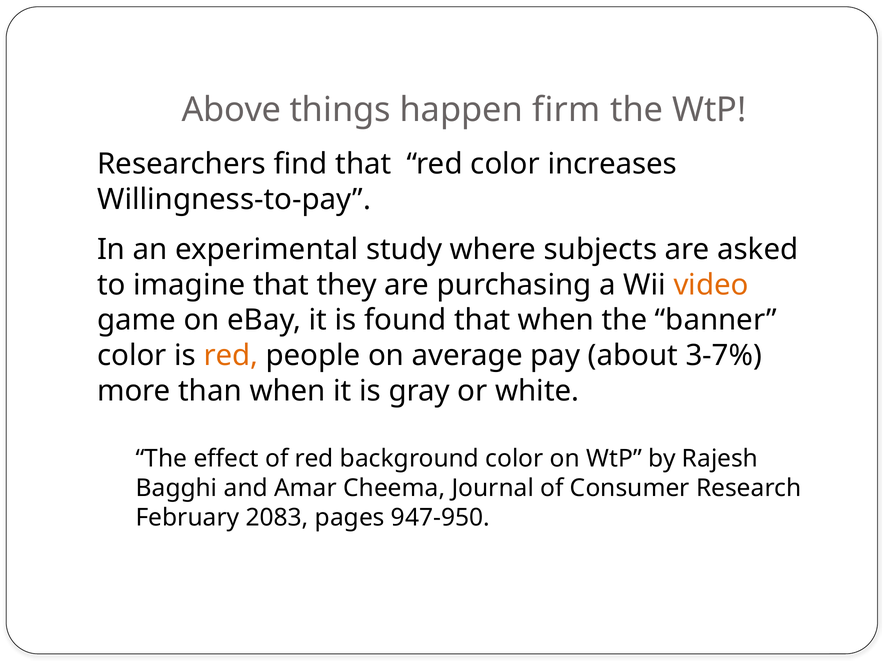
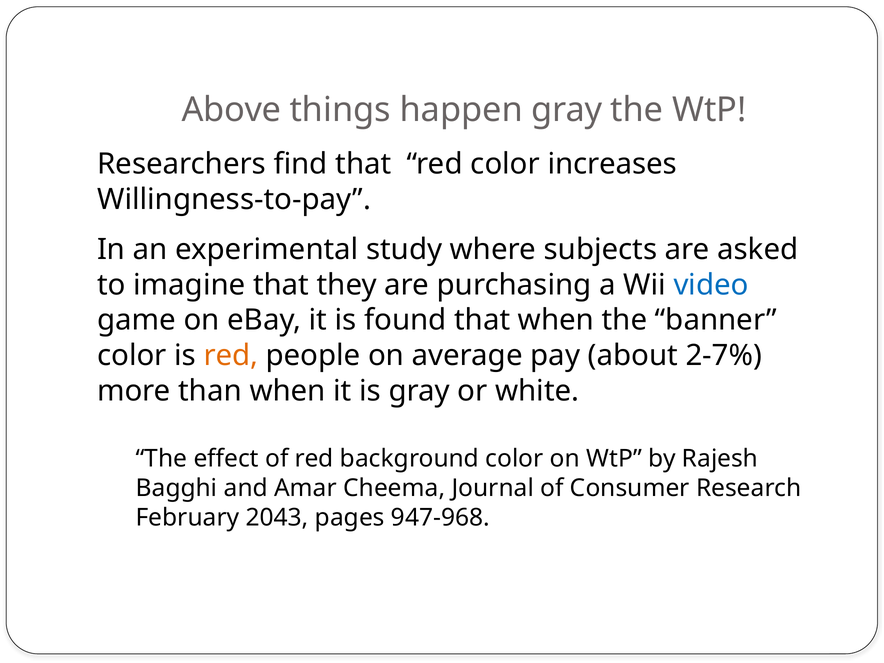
happen firm: firm -> gray
video colour: orange -> blue
3-7%: 3-7% -> 2-7%
2083: 2083 -> 2043
947-950: 947-950 -> 947-968
